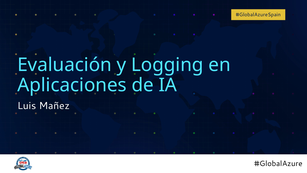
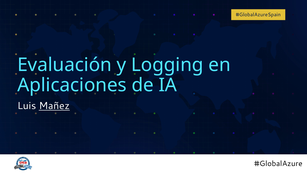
Mañez underline: none -> present
